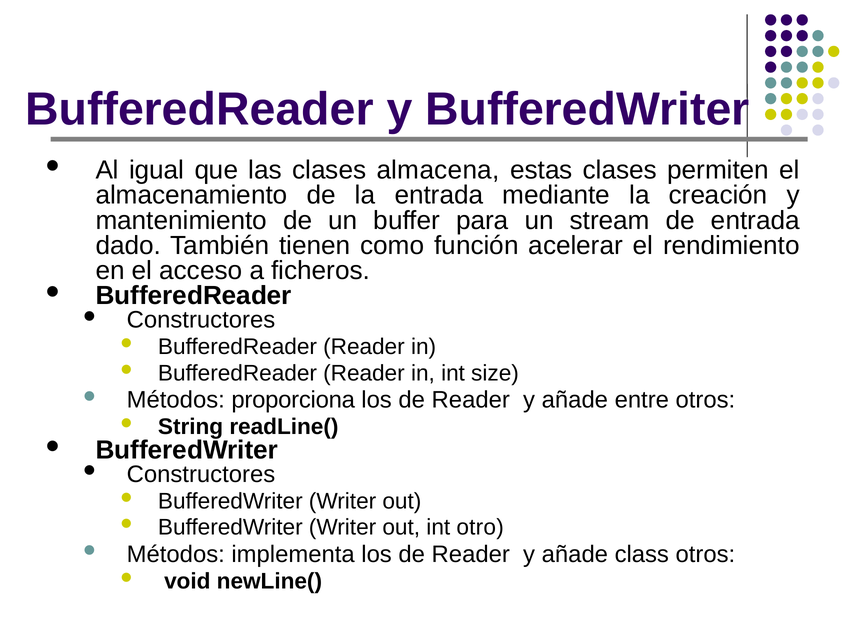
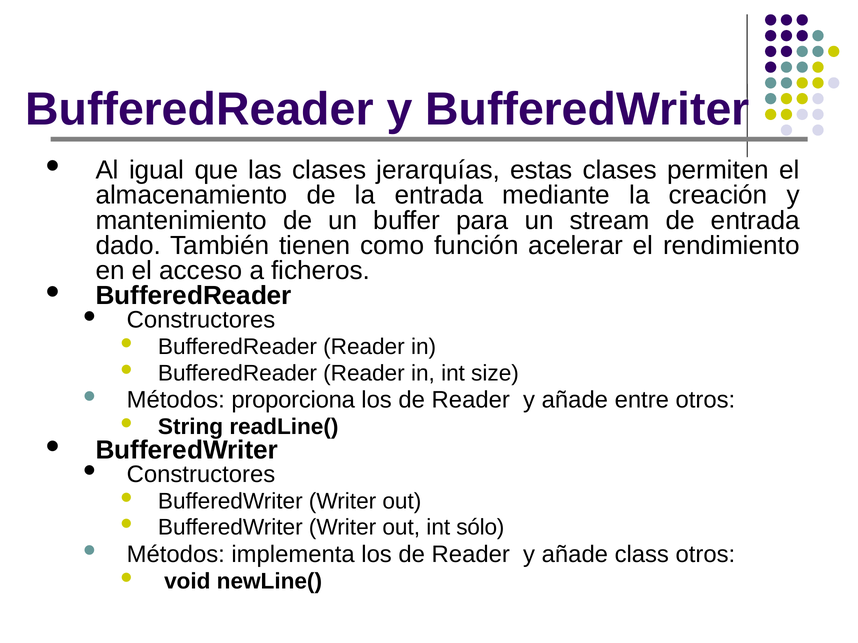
almacena: almacena -> jerarquías
otro: otro -> sólo
